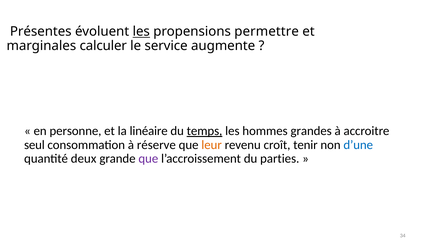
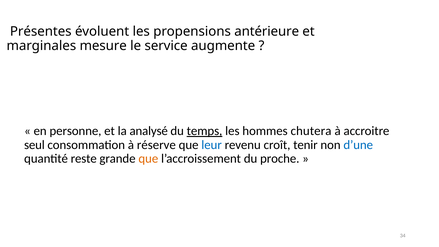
les at (141, 32) underline: present -> none
permettre: permettre -> antérieure
calculer: calculer -> mesure
linéaire: linéaire -> analysé
grandes: grandes -> chutera
leur colour: orange -> blue
deux: deux -> reste
que at (148, 159) colour: purple -> orange
parties: parties -> proche
